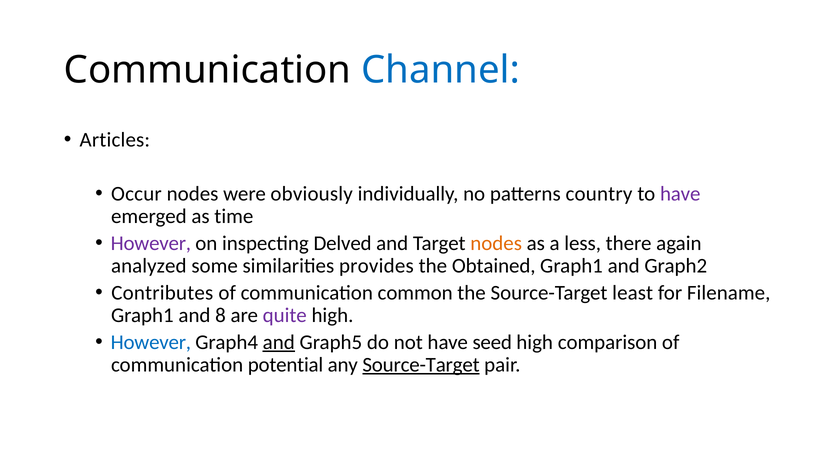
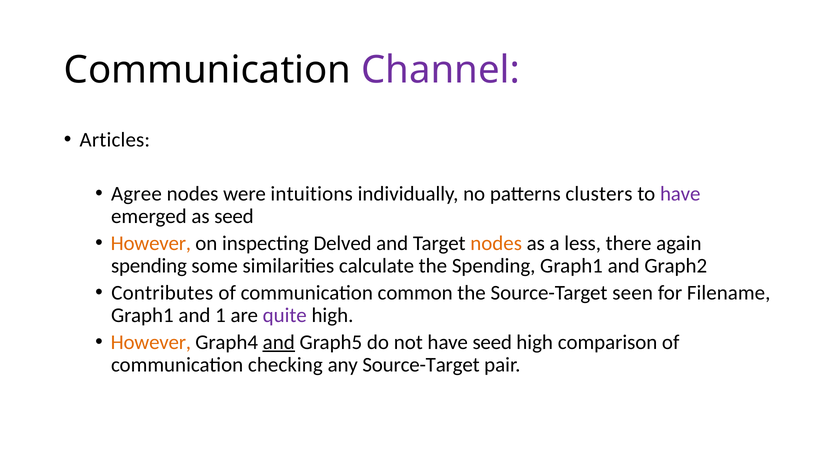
Channel colour: blue -> purple
Occur: Occur -> Agree
obviously: obviously -> intuitions
country: country -> clusters
as time: time -> seed
However at (151, 243) colour: purple -> orange
analyzed at (149, 266): analyzed -> spending
provides: provides -> calculate
the Obtained: Obtained -> Spending
least: least -> seen
8: 8 -> 1
However at (151, 343) colour: blue -> orange
potential: potential -> checking
Source-Target at (421, 365) underline: present -> none
